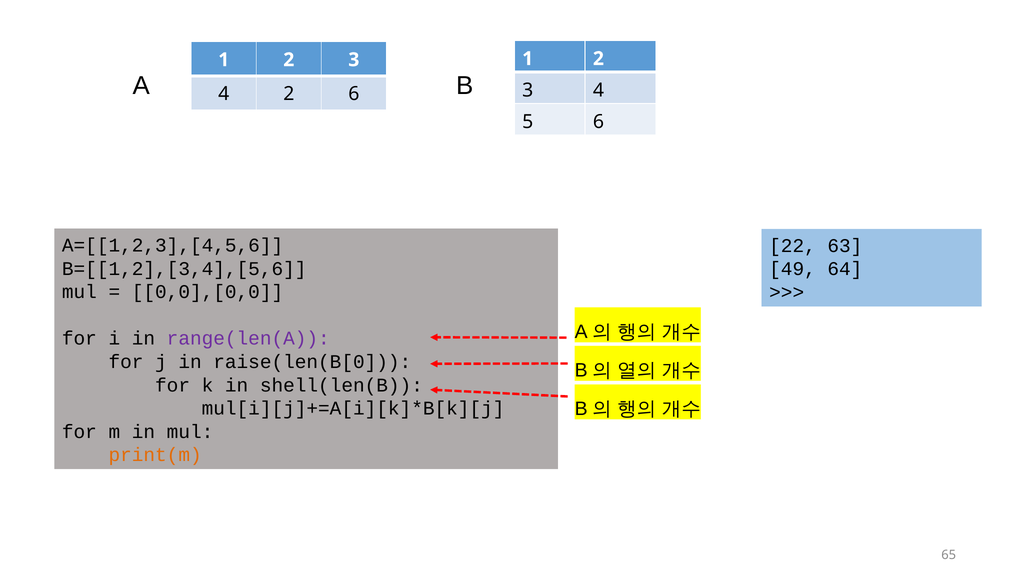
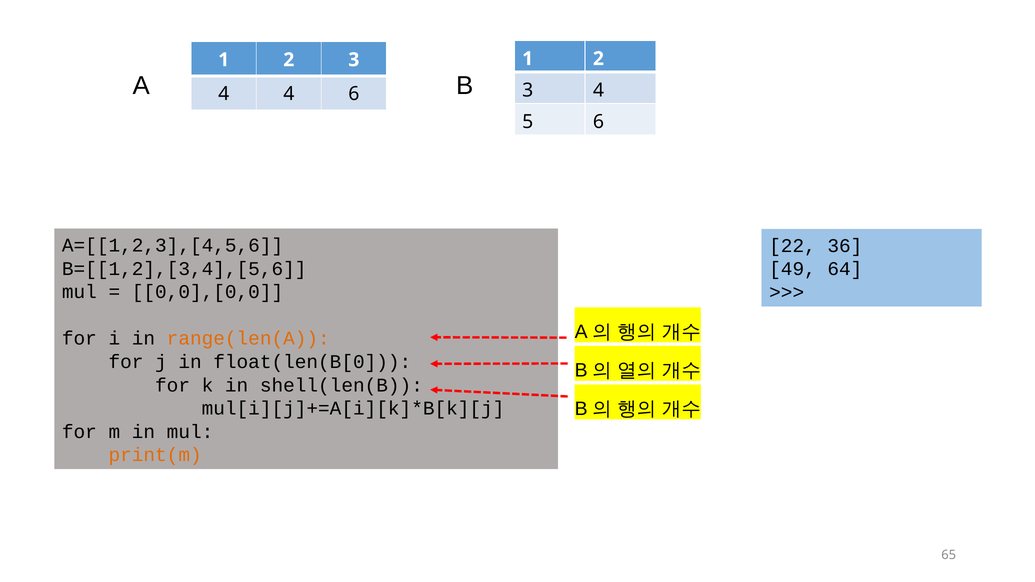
4 2: 2 -> 4
63: 63 -> 36
range(len(A colour: purple -> orange
raise(len(B[0: raise(len(B[0 -> float(len(B[0
